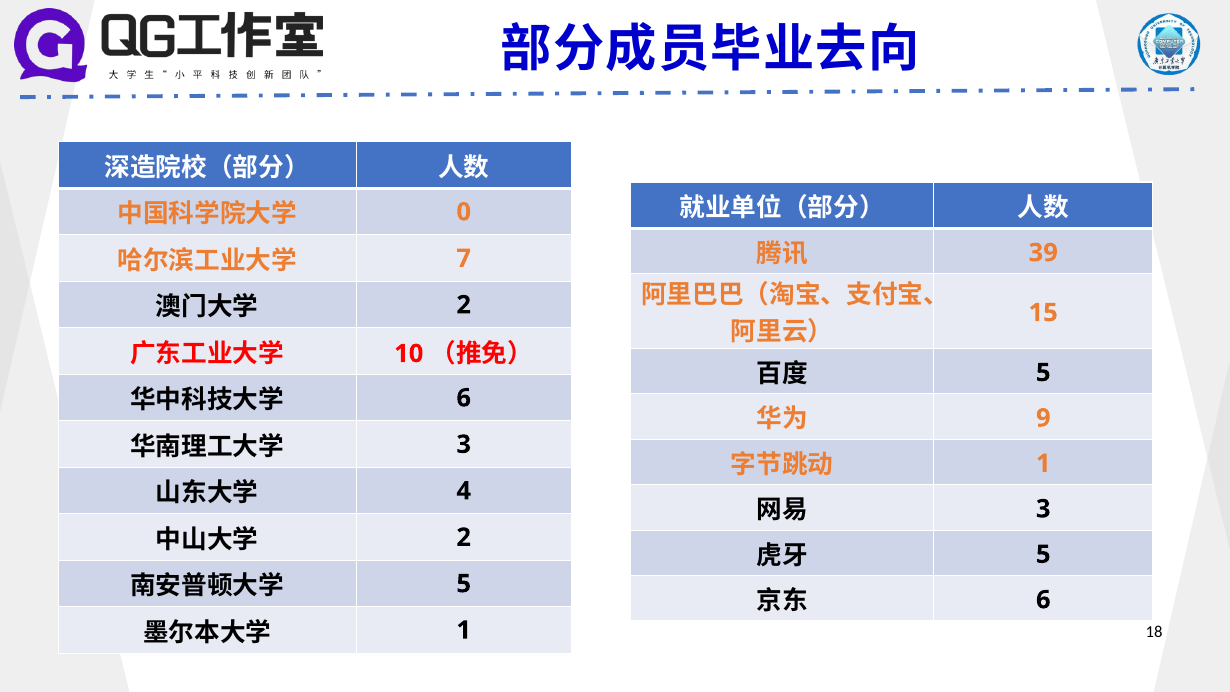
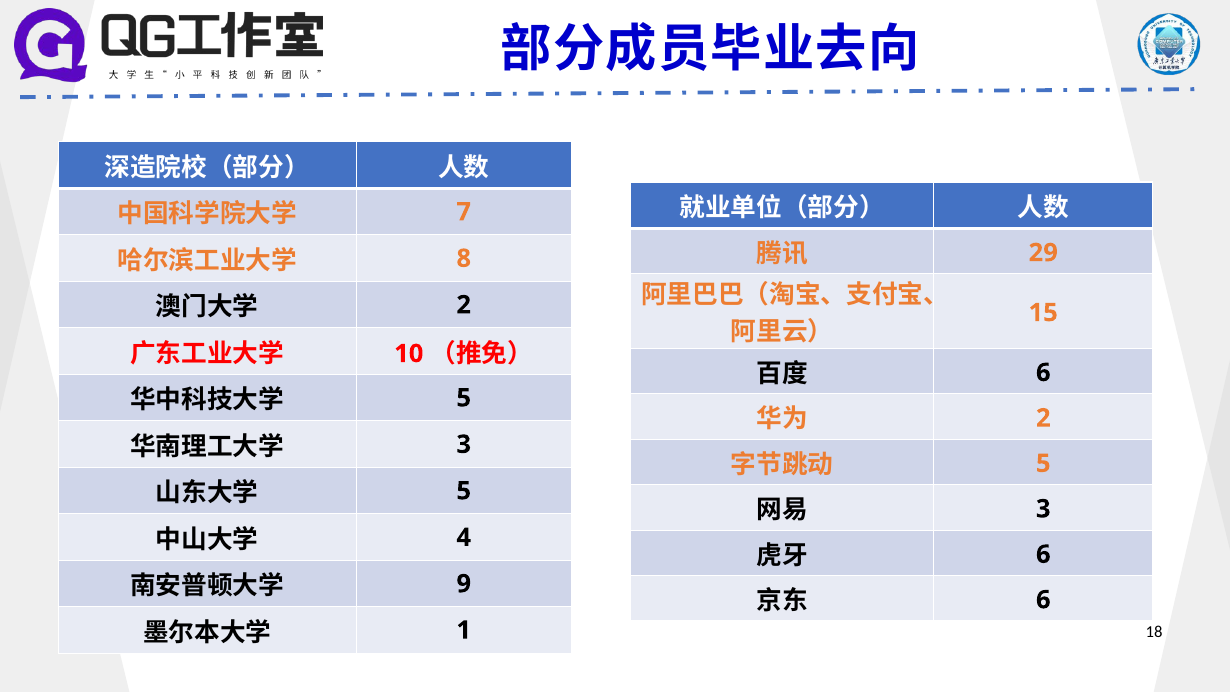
0: 0 -> 7
39: 39 -> 29
7: 7 -> 8
5 at (1043, 373): 5 -> 6
6 at (464, 398): 6 -> 5
9 at (1043, 418): 9 -> 2
1 at (1043, 463): 1 -> 5
4 at (464, 491): 4 -> 5
2 at (464, 537): 2 -> 4
5 at (1043, 554): 5 -> 6
5 at (464, 584): 5 -> 9
